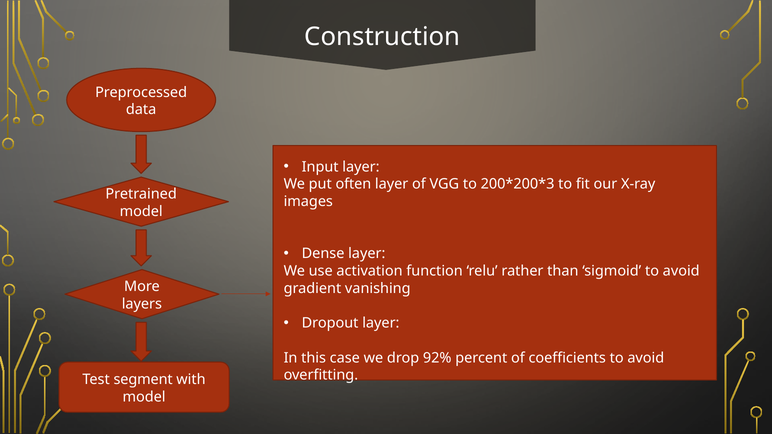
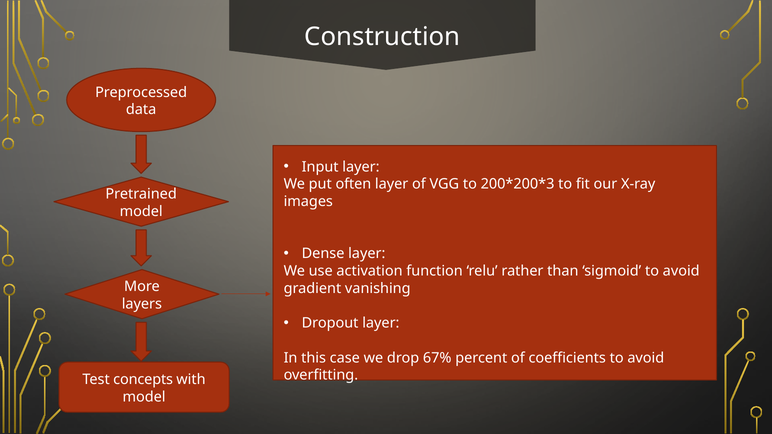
92%: 92% -> 67%
segment: segment -> concepts
